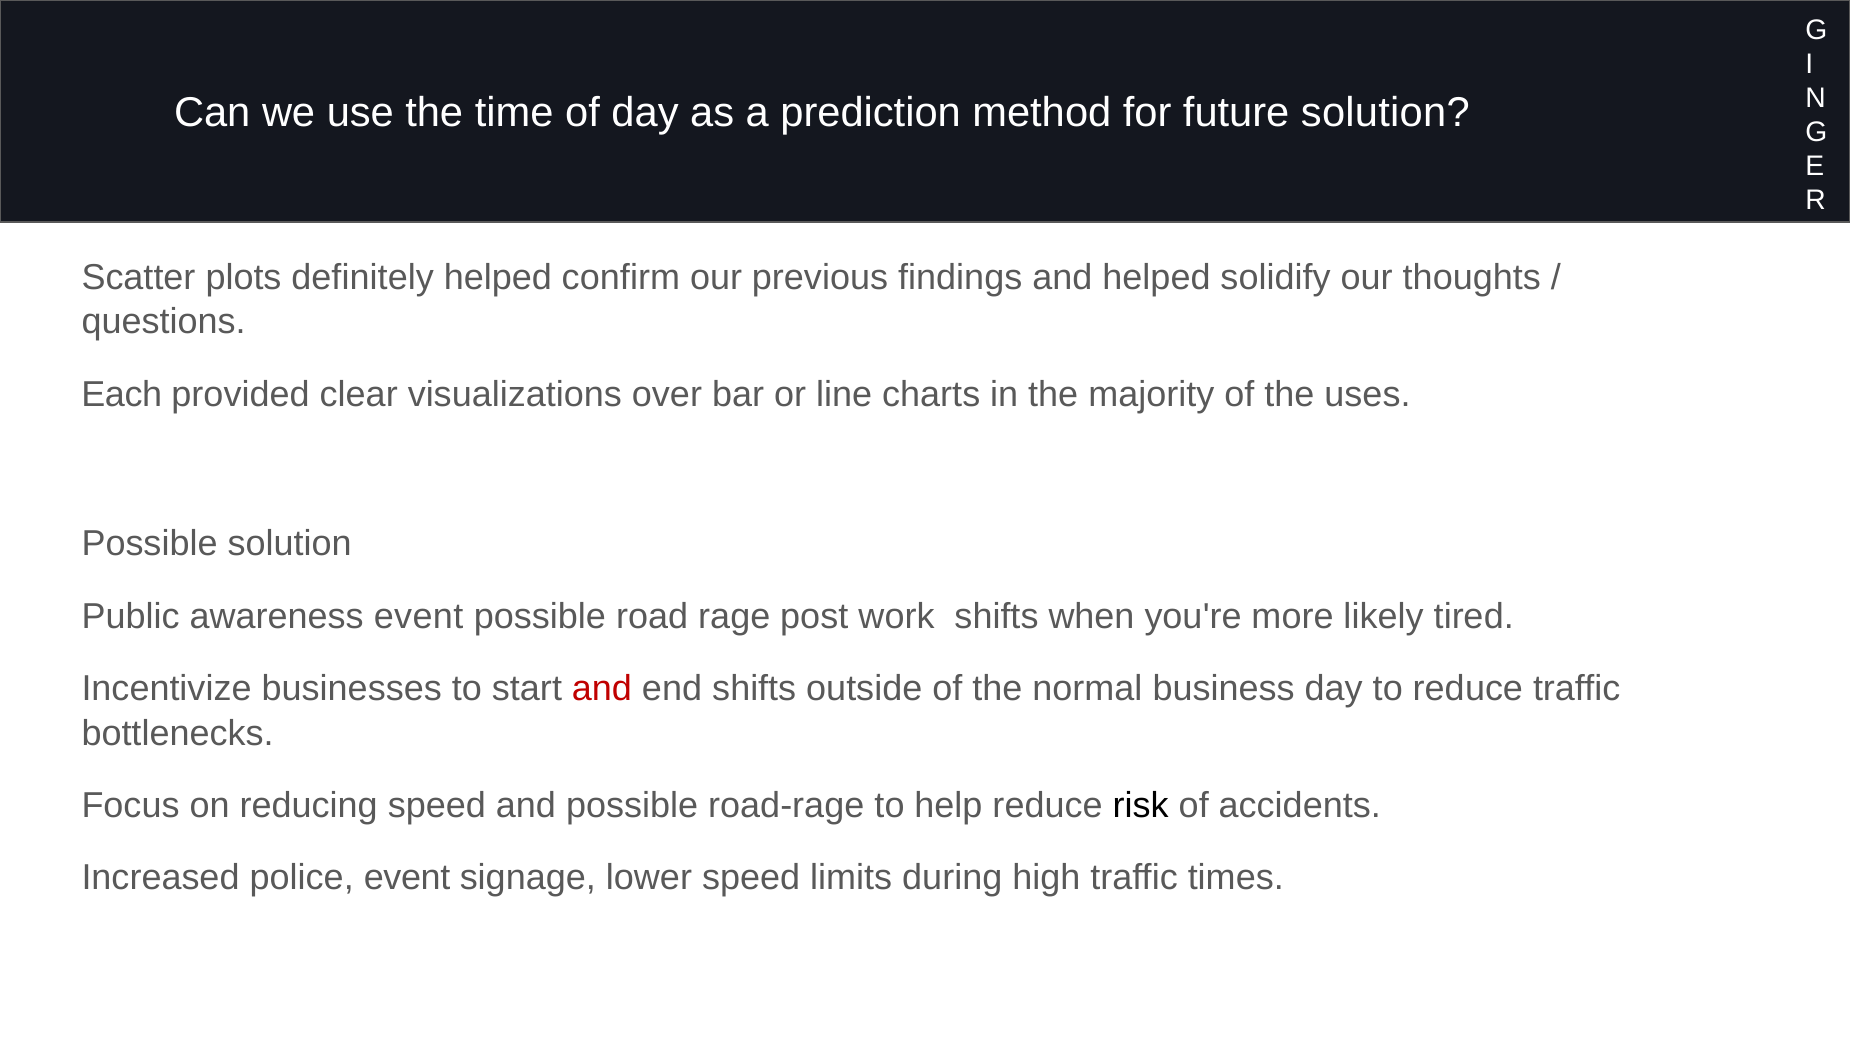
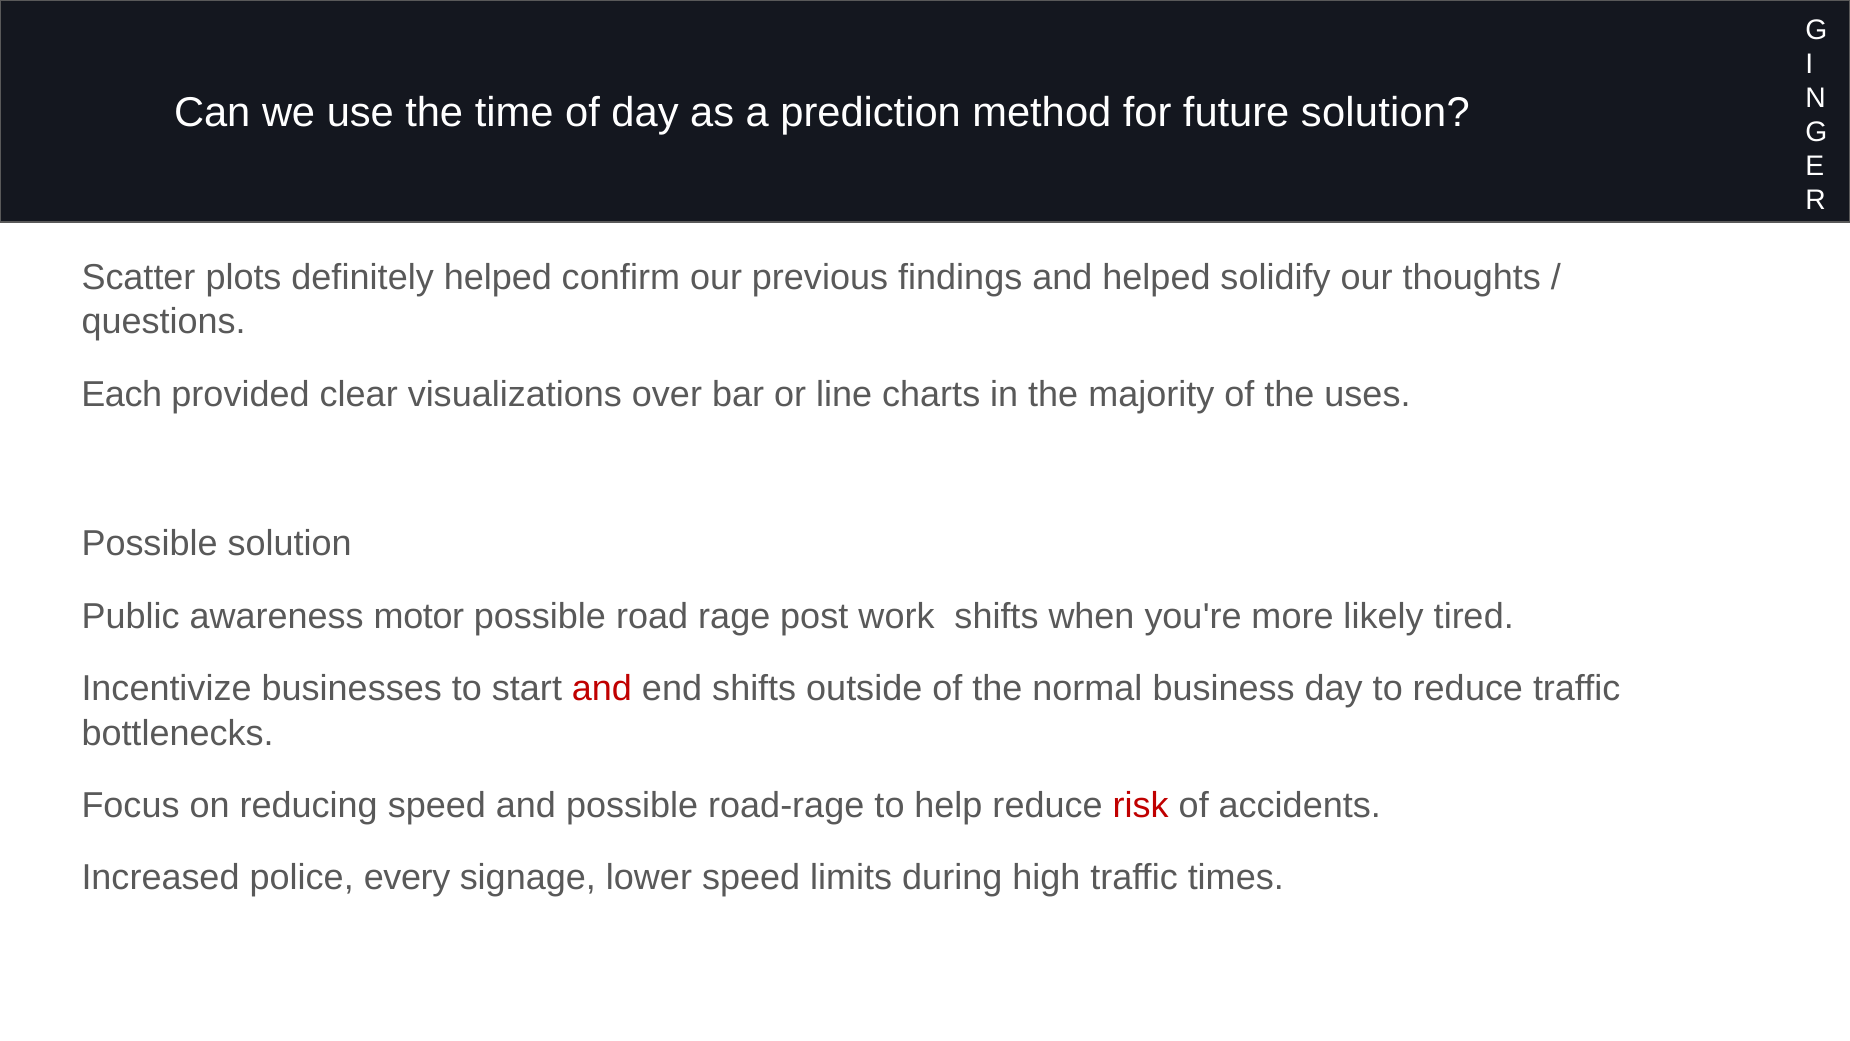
awareness event: event -> motor
risk colour: black -> red
police event: event -> every
